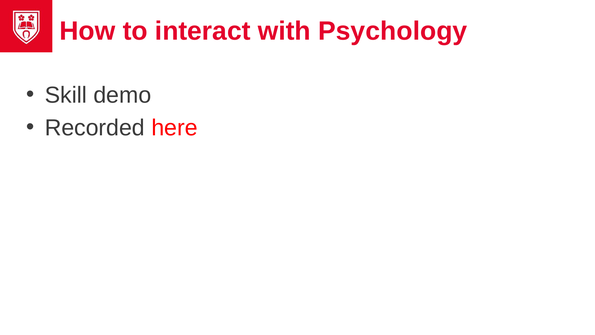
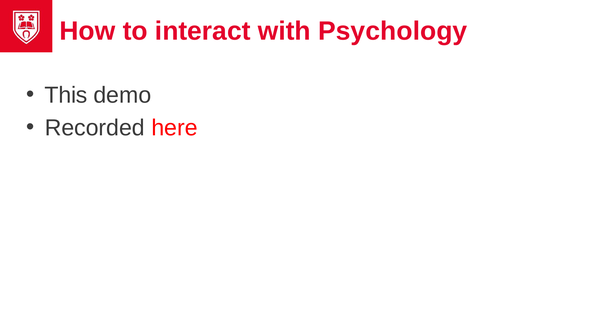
Skill: Skill -> This
